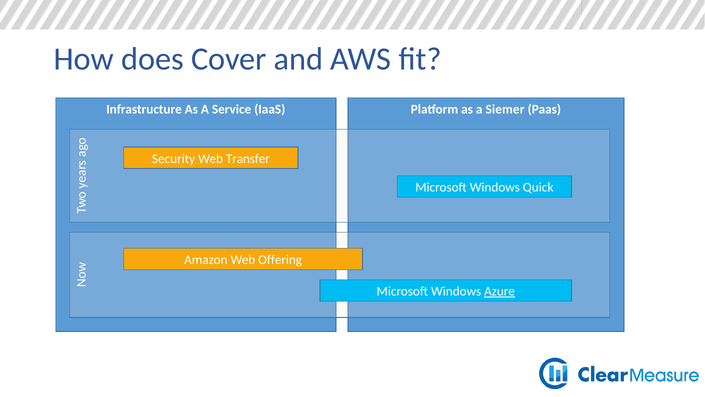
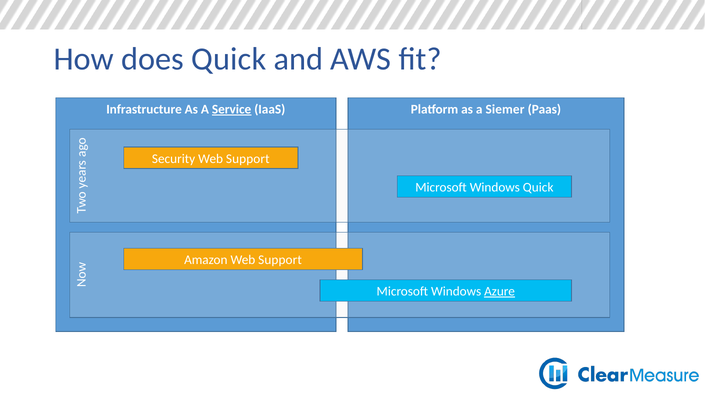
does Cover: Cover -> Quick
Service underline: none -> present
Transfer at (248, 159): Transfer -> Support
Amazon Web Offering: Offering -> Support
